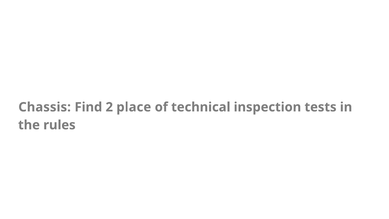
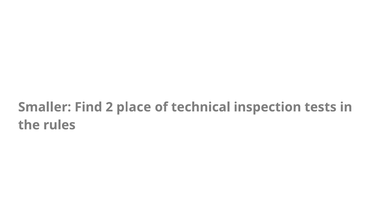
Chassis: Chassis -> Smaller
